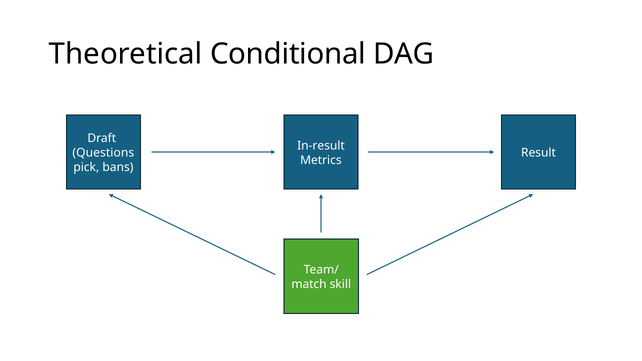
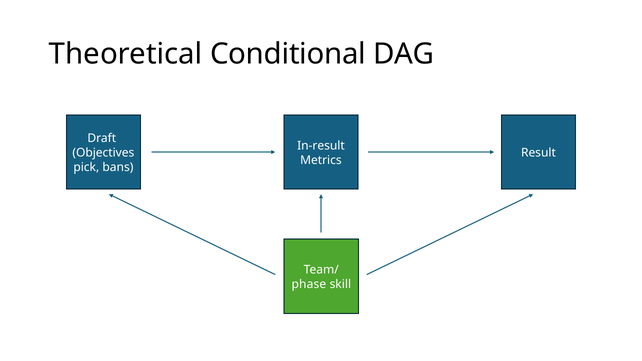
Questions: Questions -> Objectives
match: match -> phase
